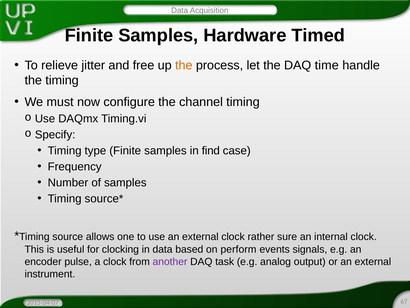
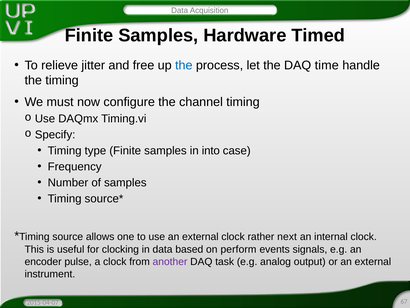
the at (184, 65) colour: orange -> blue
find: find -> into
sure: sure -> next
